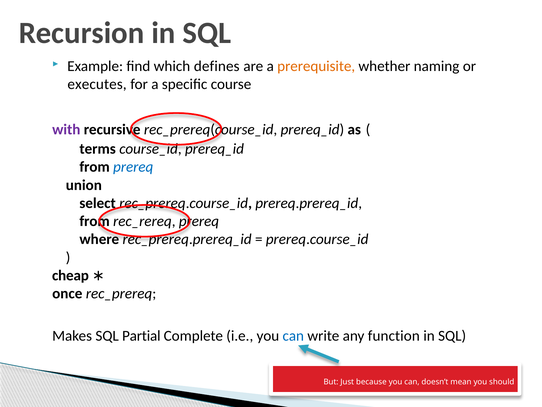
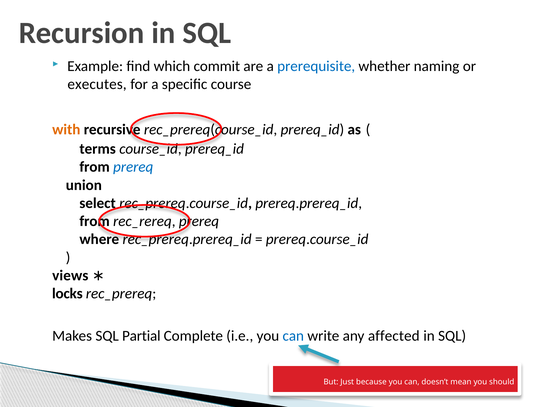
defines: defines -> commit
prerequisite colour: orange -> blue
with colour: purple -> orange
cheap: cheap -> views
once: once -> locks
function: function -> affected
